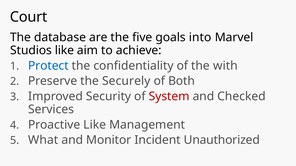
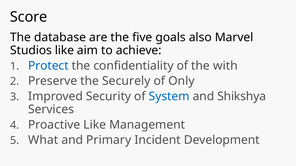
Court: Court -> Score
into: into -> also
Both: Both -> Only
System colour: red -> blue
Checked: Checked -> Shikshya
Monitor: Monitor -> Primary
Unauthorized: Unauthorized -> Development
